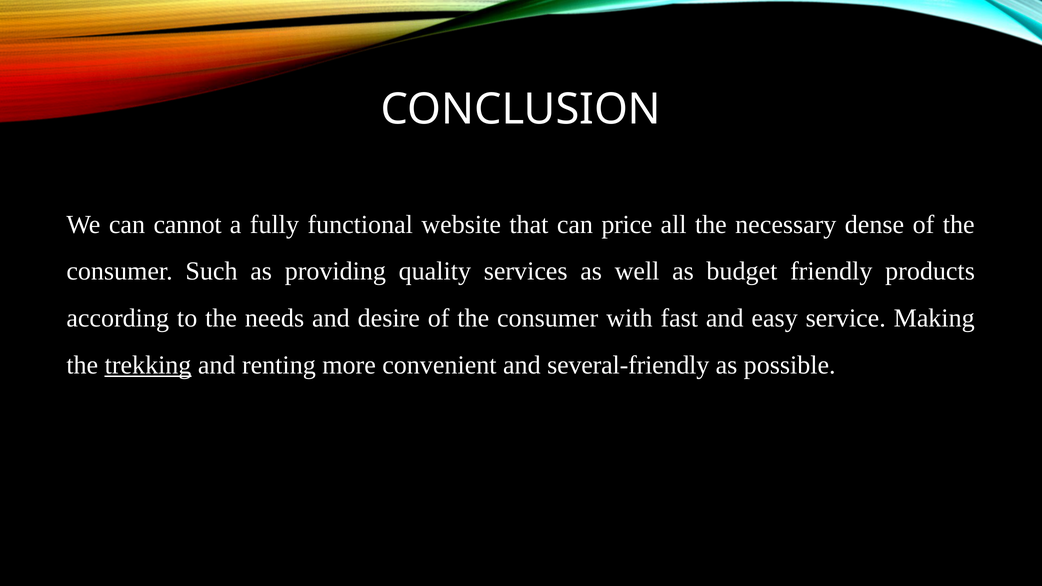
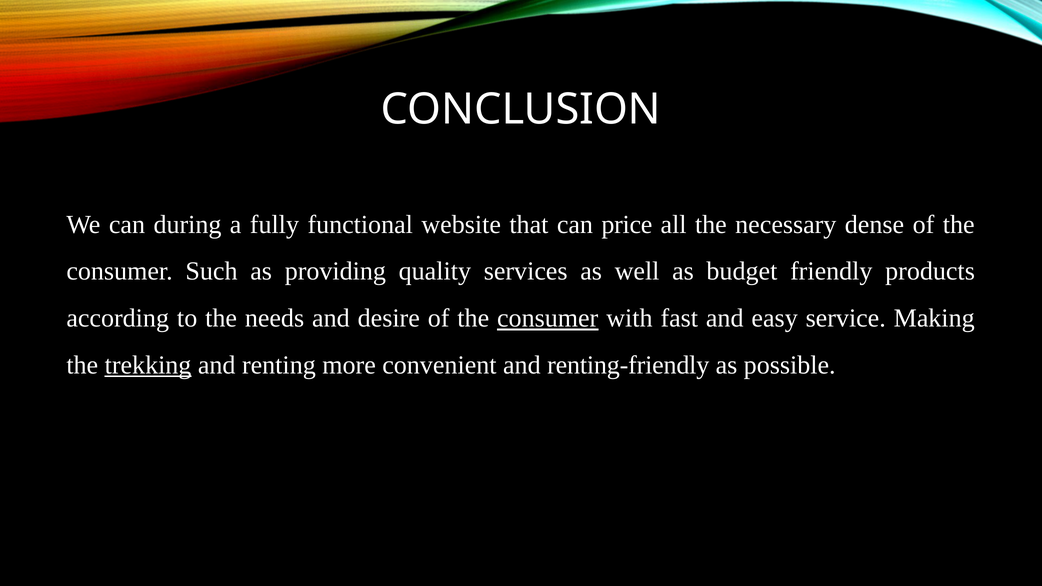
cannot: cannot -> during
consumer at (548, 318) underline: none -> present
several-friendly: several-friendly -> renting-friendly
